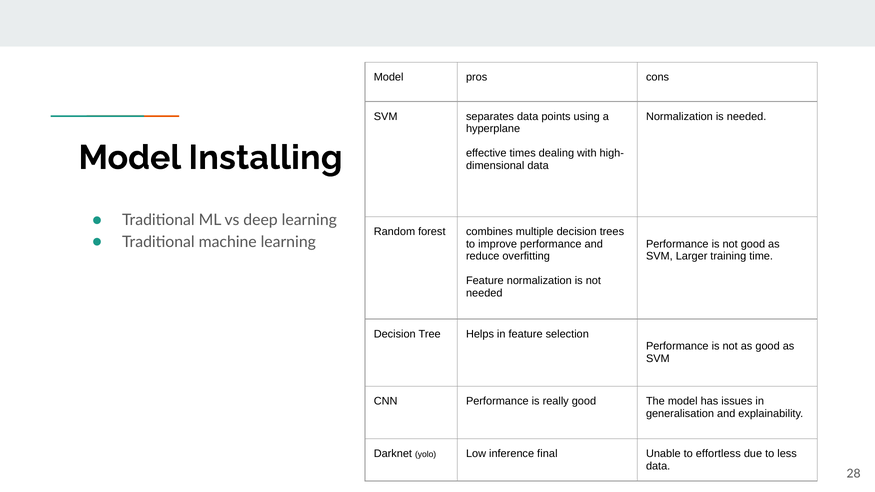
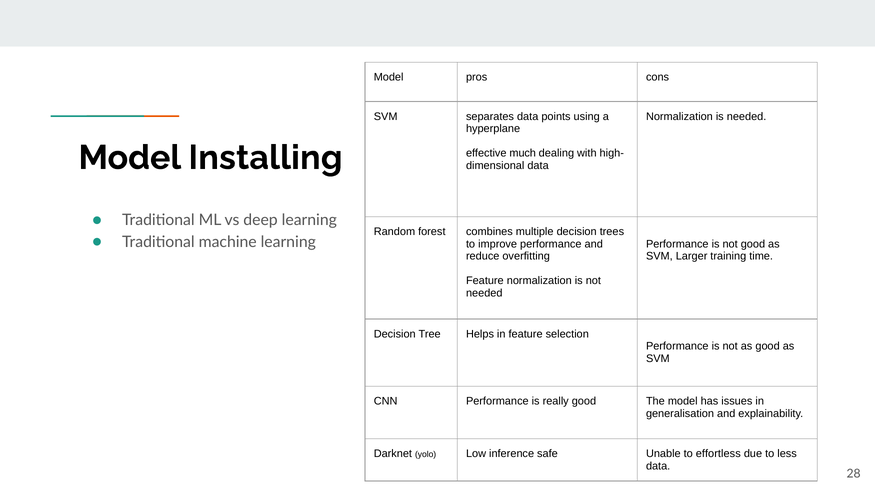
times: times -> much
final: final -> safe
